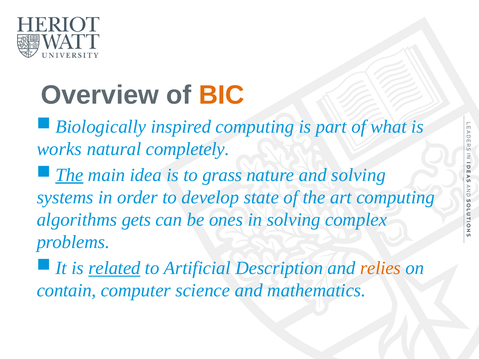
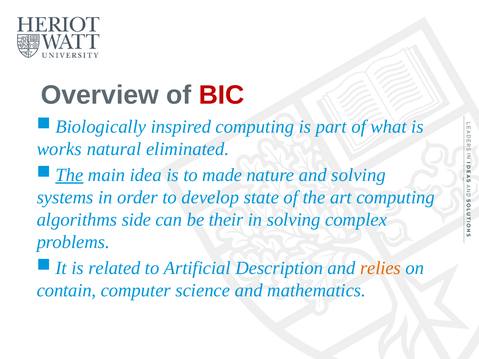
BIC colour: orange -> red
completely: completely -> eliminated
grass: grass -> made
gets: gets -> side
ones: ones -> their
related underline: present -> none
